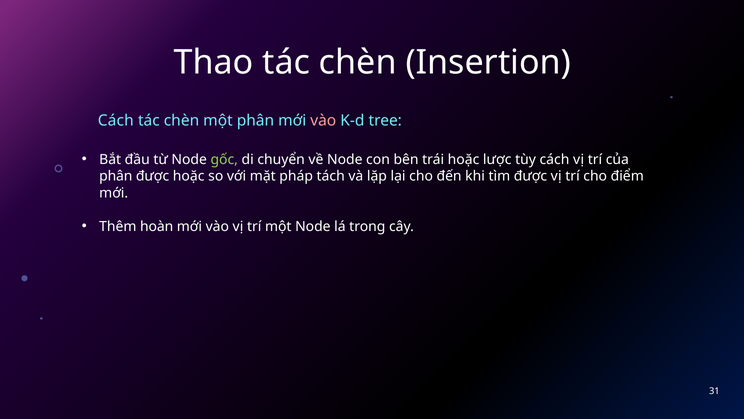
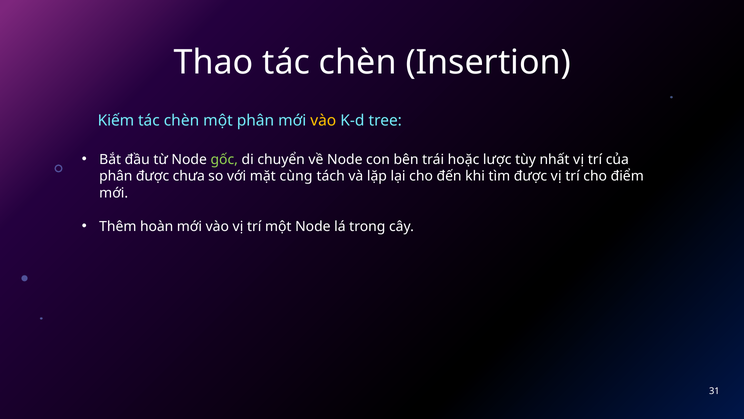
Cách at (116, 121): Cách -> Kiếm
vào at (323, 121) colour: pink -> yellow
tùy cách: cách -> nhất
được hoặc: hoặc -> chưa
pháp: pháp -> cùng
